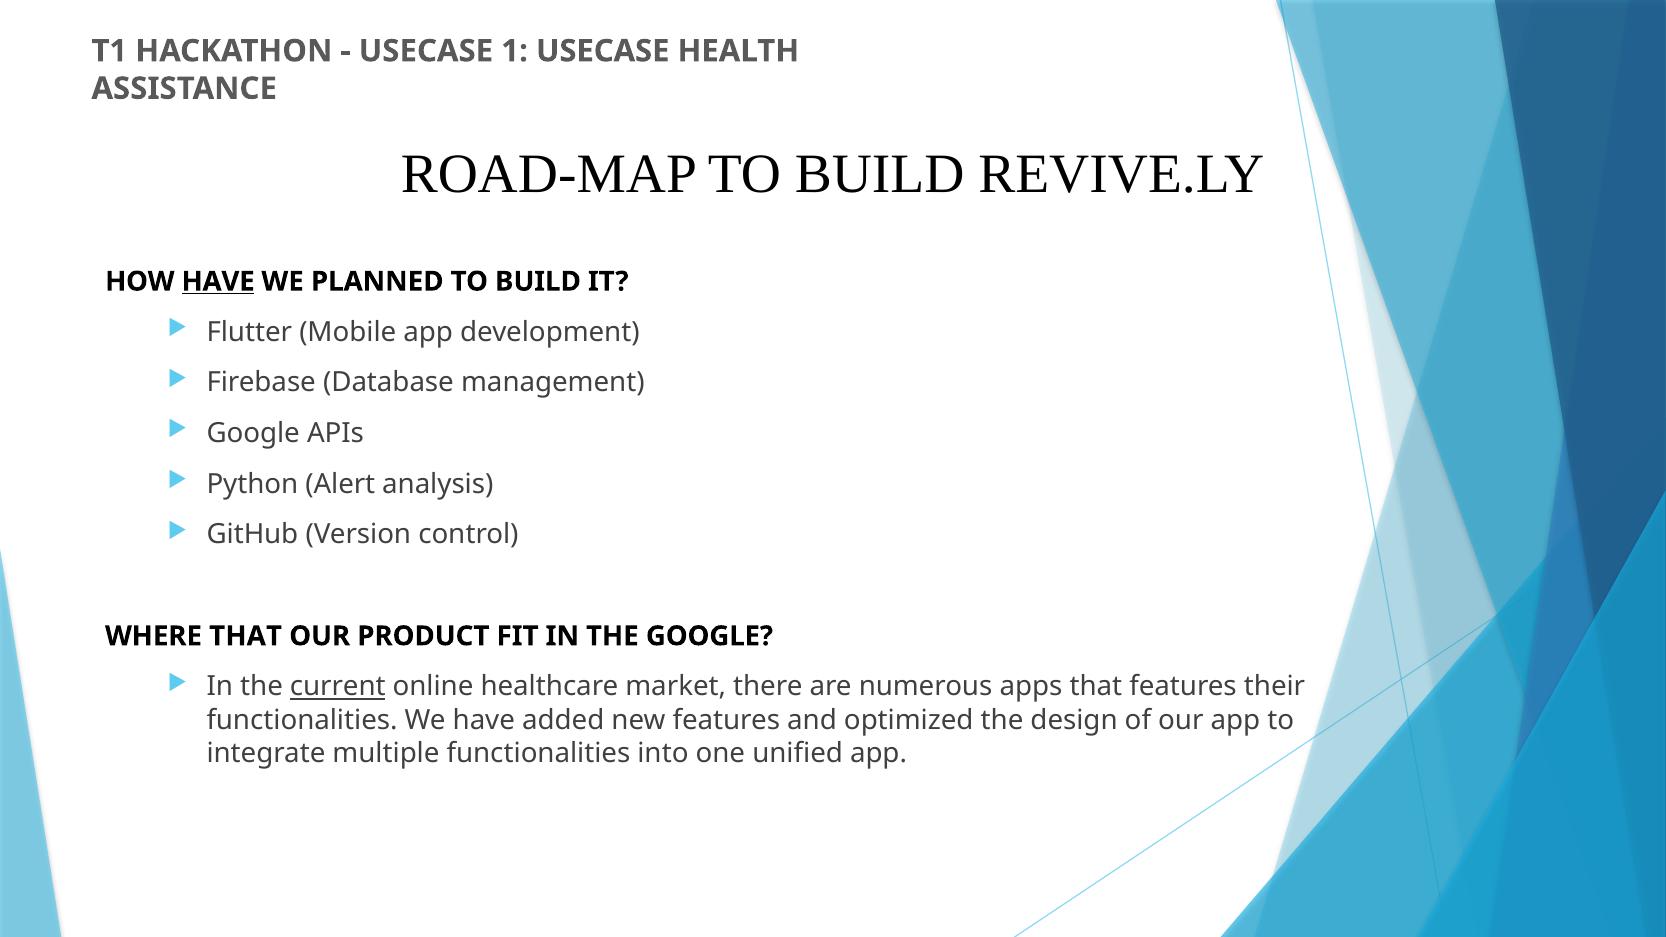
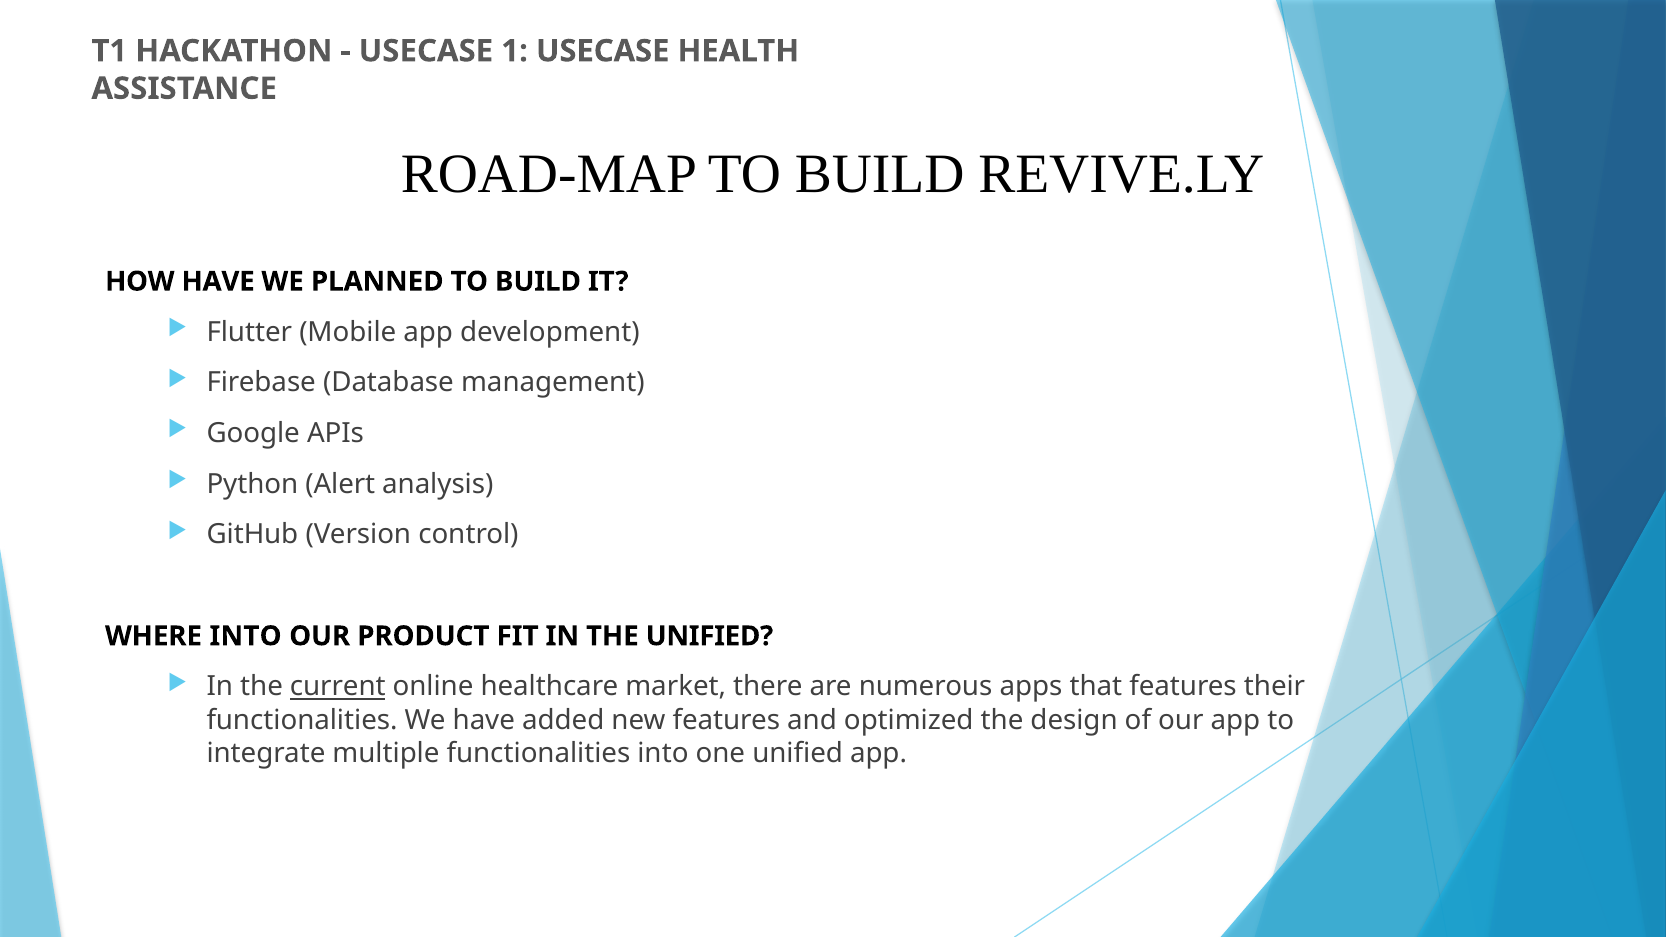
HAVE at (218, 282) underline: present -> none
WHERE THAT: THAT -> INTO
THE GOOGLE: GOOGLE -> UNIFIED
